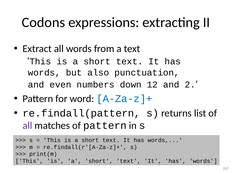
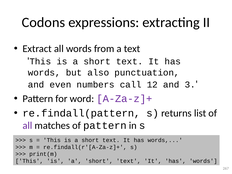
down: down -> call
2: 2 -> 3
A-Za-z]+ colour: blue -> purple
